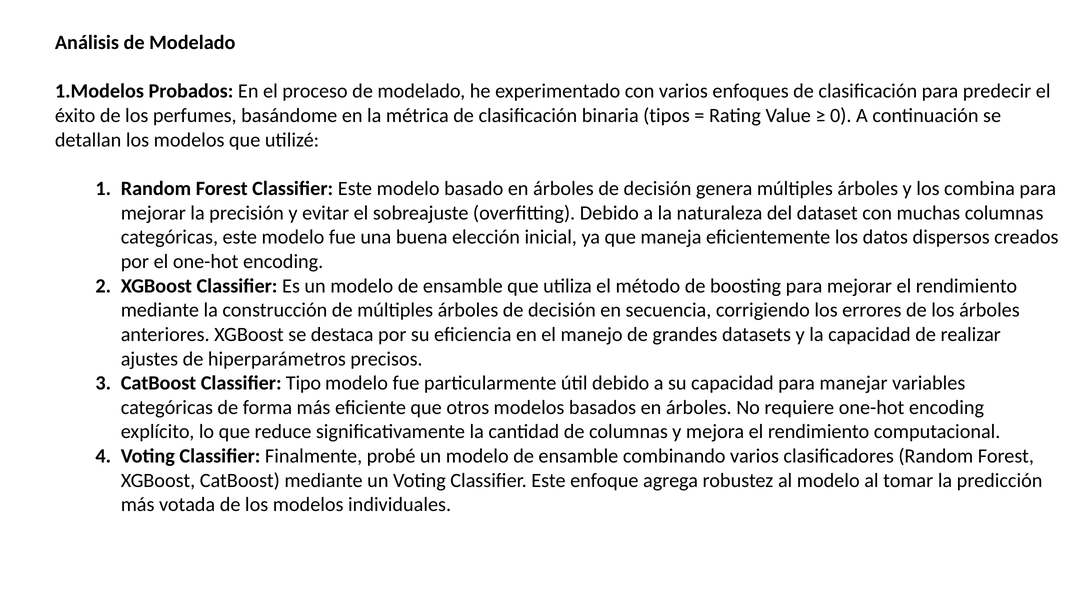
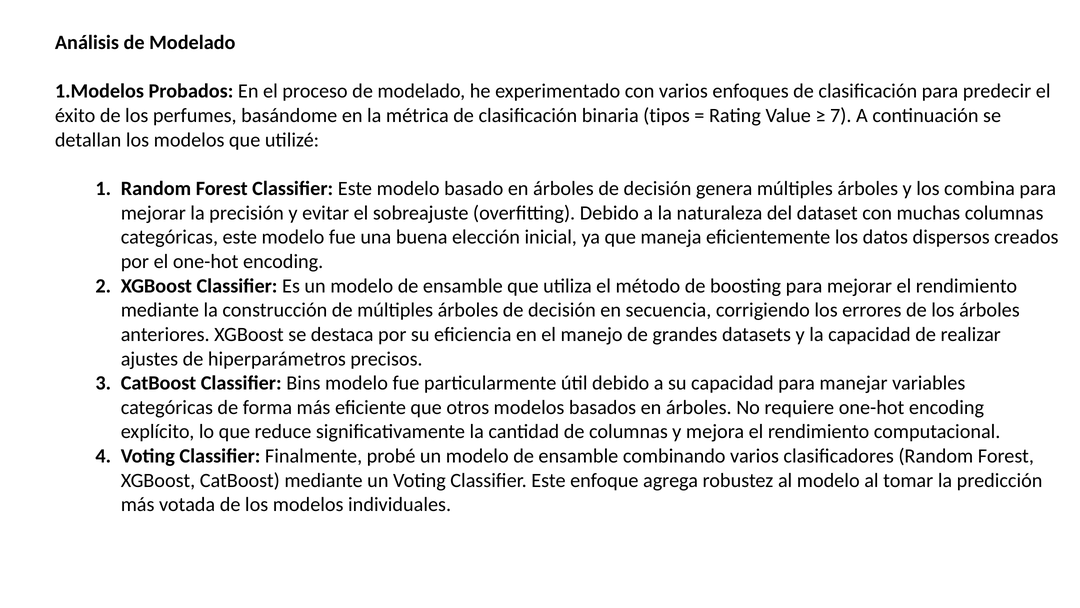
0: 0 -> 7
Tipo: Tipo -> Bins
